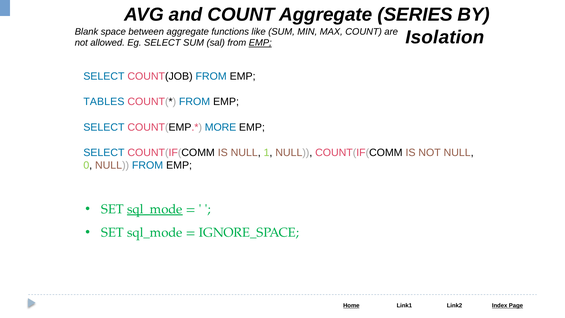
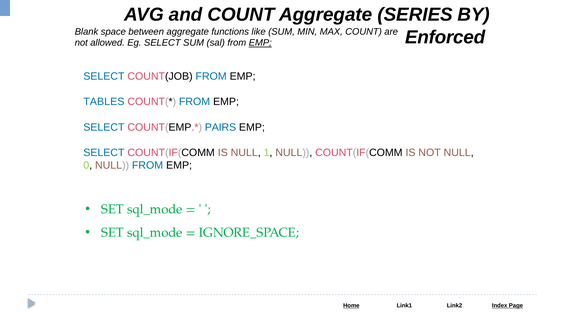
Isolation: Isolation -> Enforced
MORE: MORE -> PAIRS
sql_mode at (155, 209) underline: present -> none
